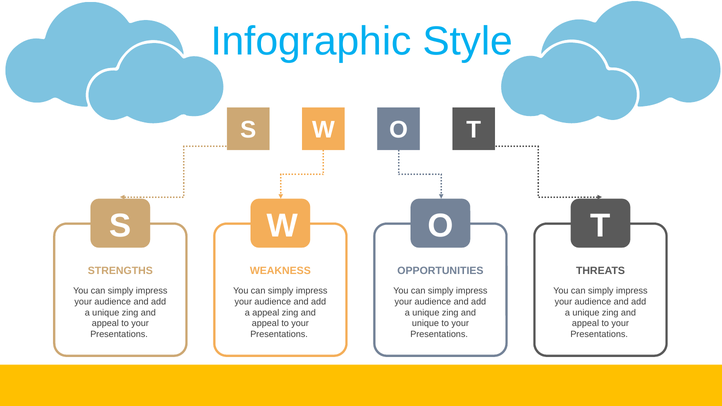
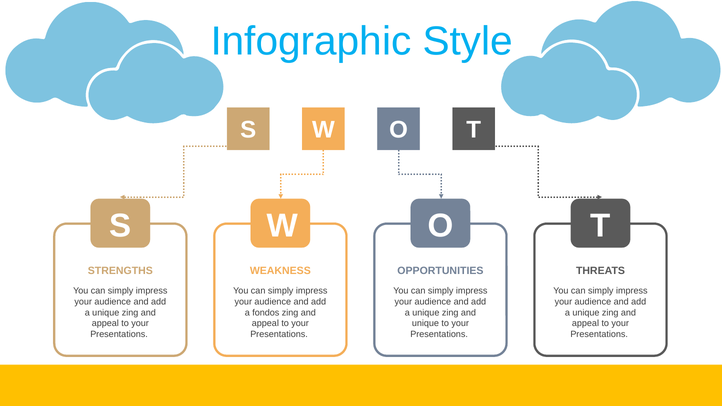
a appeal: appeal -> fondos
